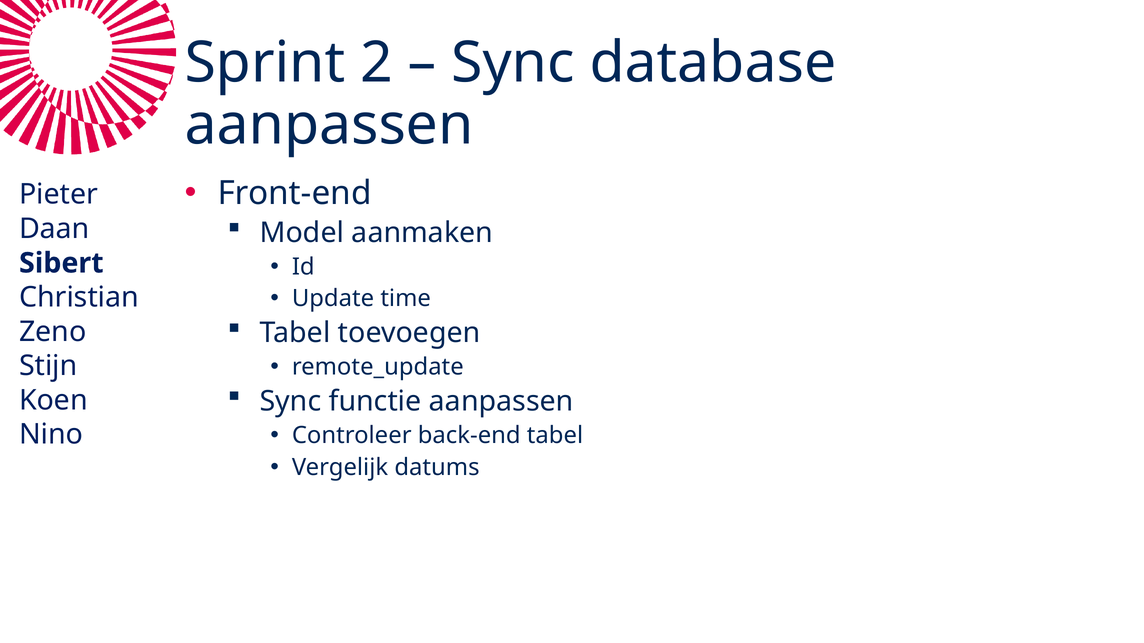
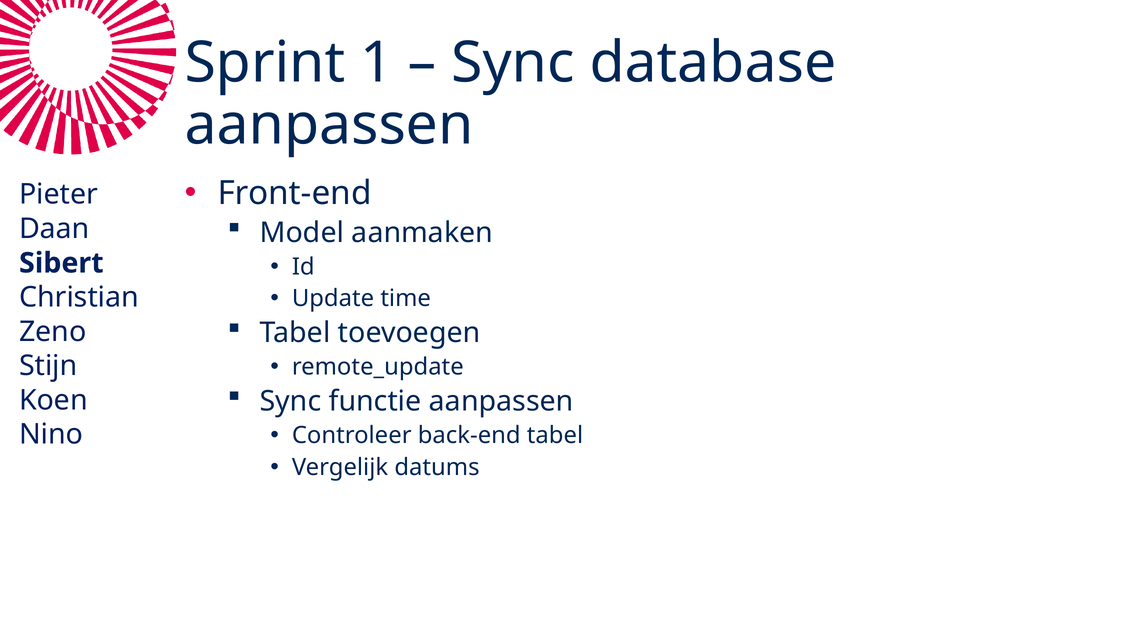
2: 2 -> 1
